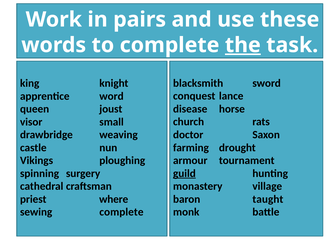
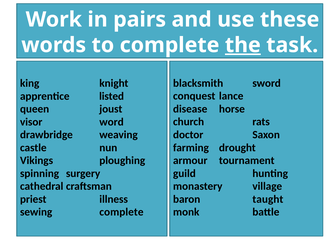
word: word -> listed
small: small -> word
guild underline: present -> none
where: where -> illness
